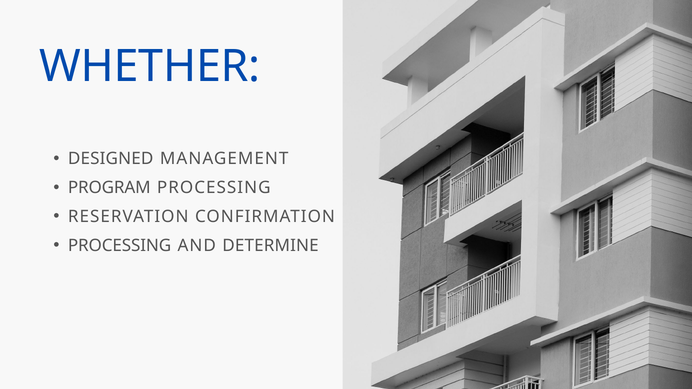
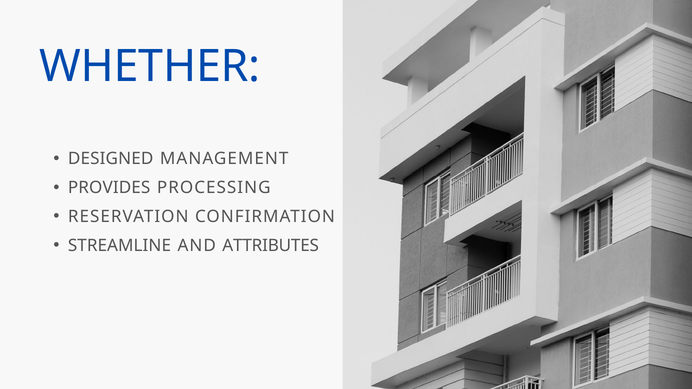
PROGRAM: PROGRAM -> PROVIDES
PROCESSING at (120, 246): PROCESSING -> STREAMLINE
DETERMINE: DETERMINE -> ATTRIBUTES
